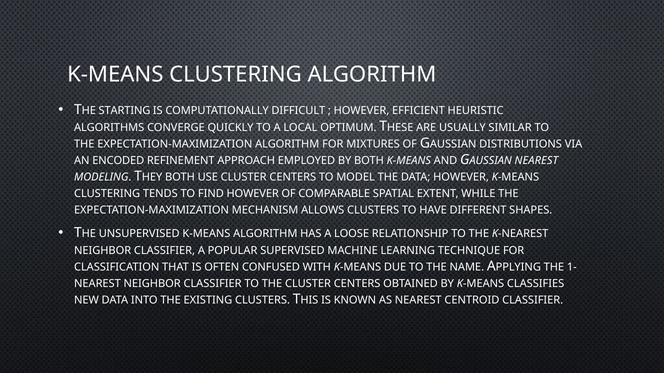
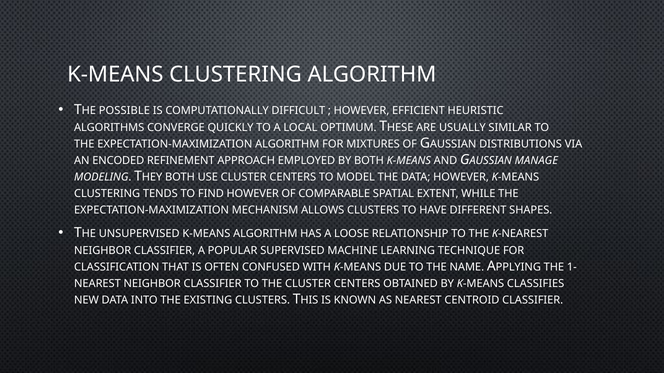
STARTING: STARTING -> POSSIBLE
NEAREST at (536, 161): NEAREST -> MANAGE
